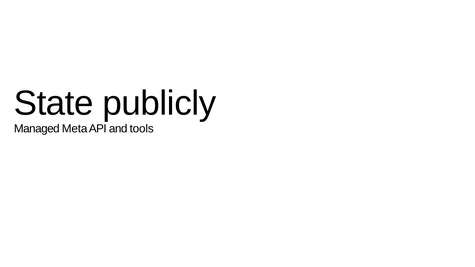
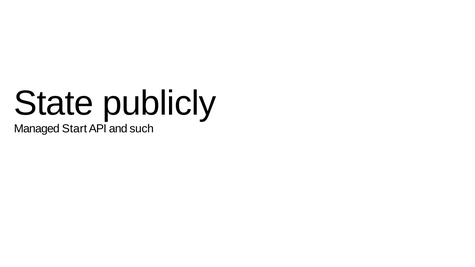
Meta: Meta -> Start
tools: tools -> such
